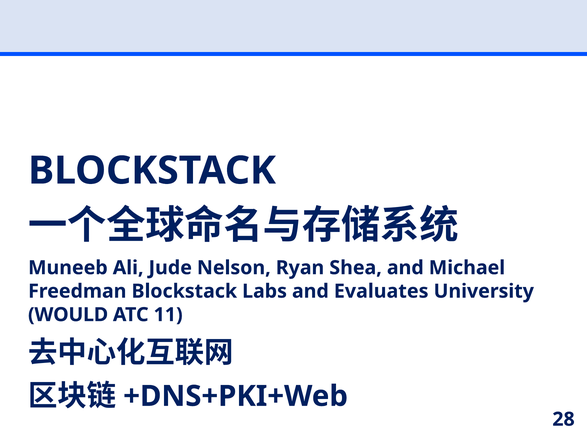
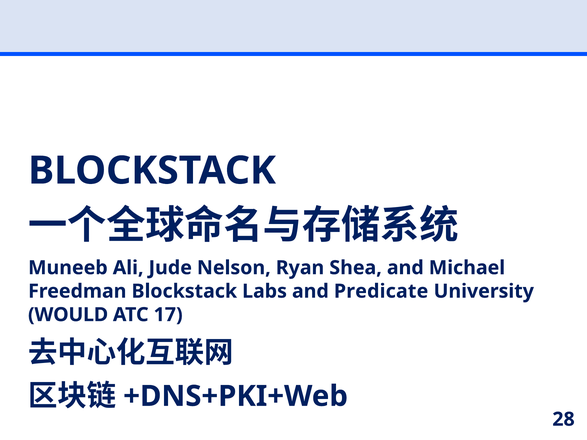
Evaluates: Evaluates -> Predicate
11: 11 -> 17
